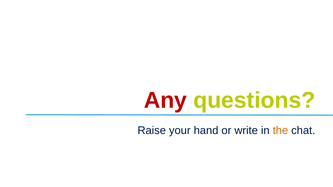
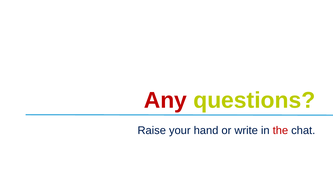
the colour: orange -> red
